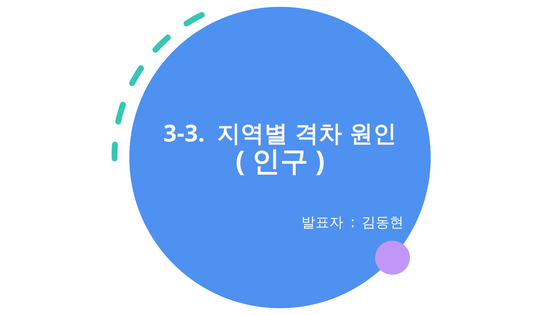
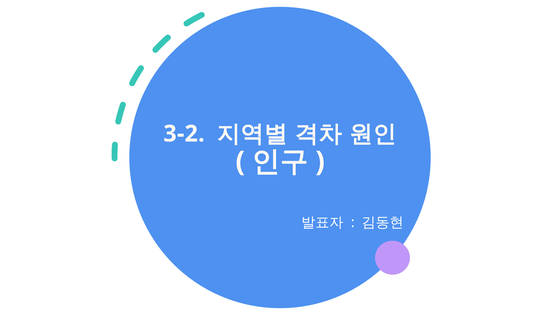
3-3: 3-3 -> 3-2
